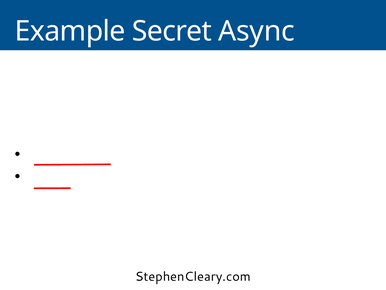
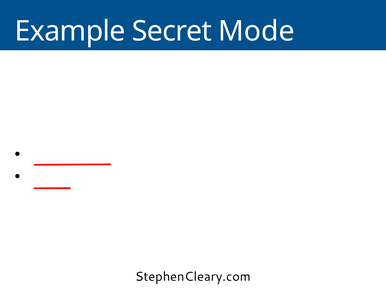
Async: Async -> Mode
